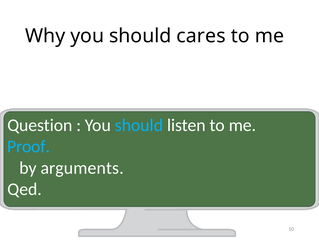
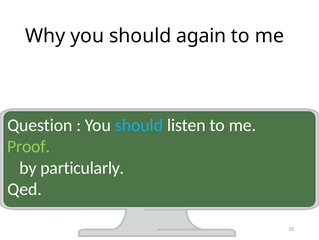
cares: cares -> again
Proof colour: light blue -> light green
arguments: arguments -> particularly
